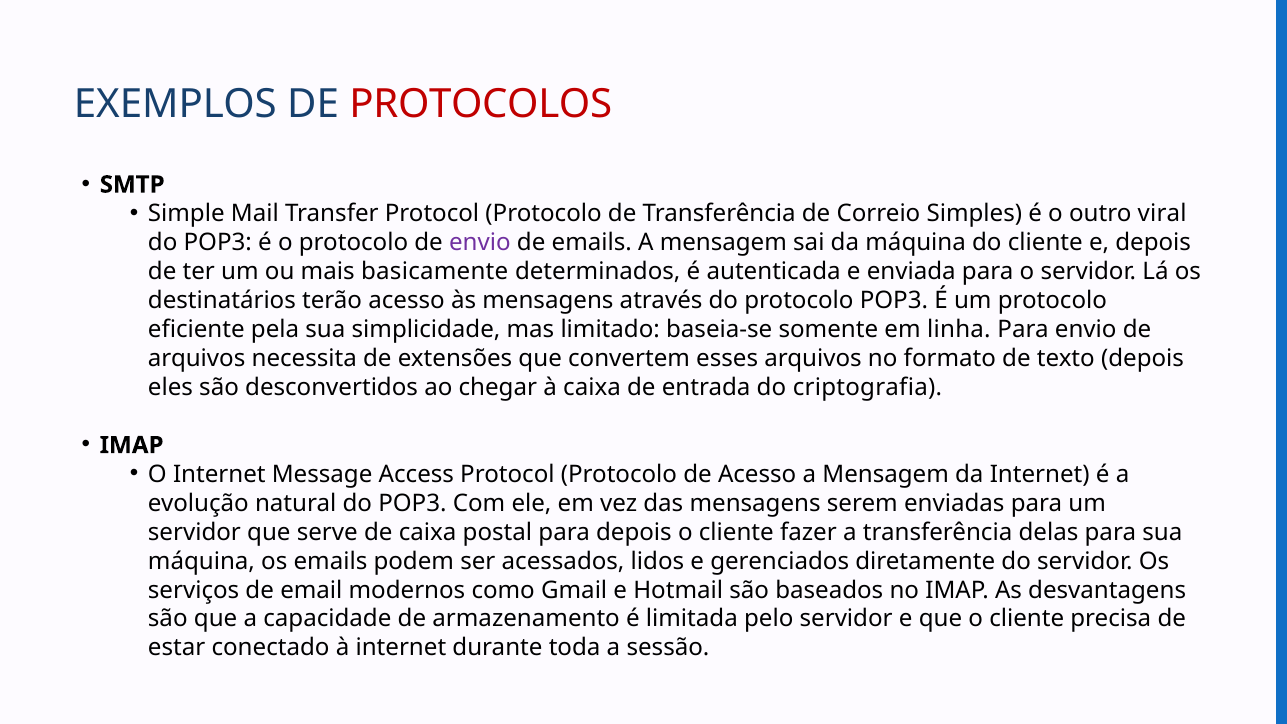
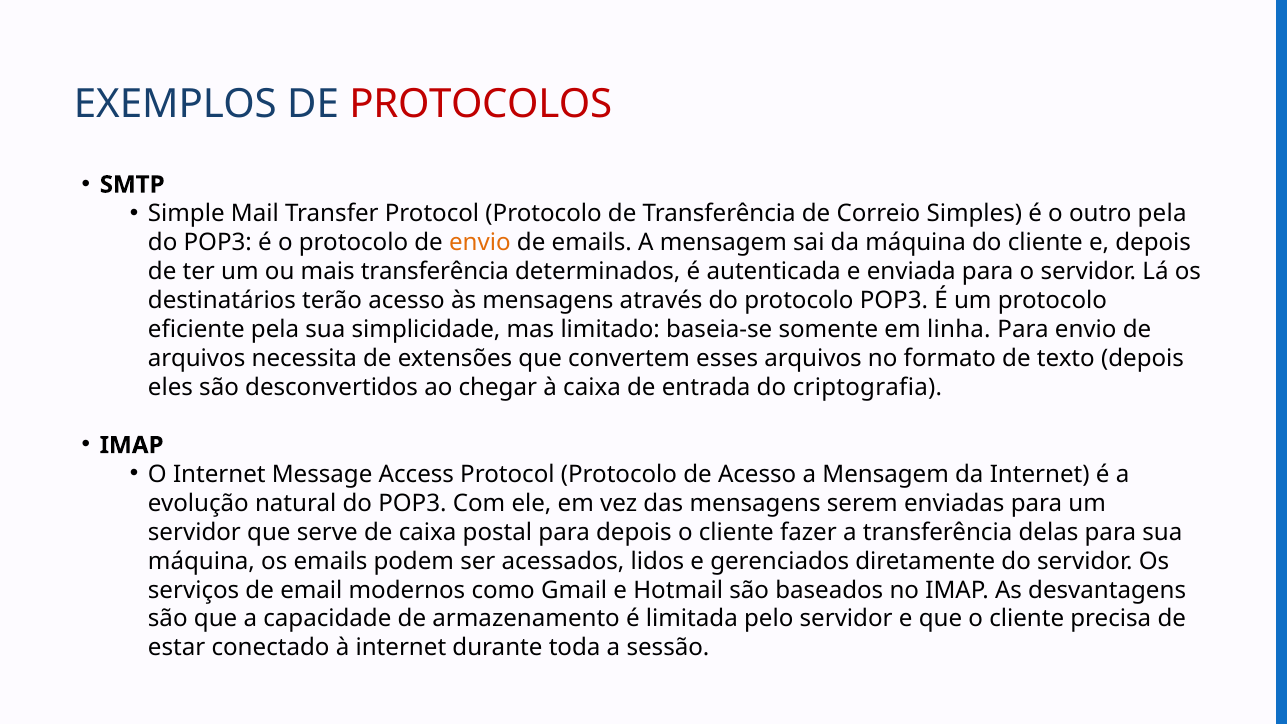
outro viral: viral -> pela
envio at (480, 243) colour: purple -> orange
mais basicamente: basicamente -> transferência
